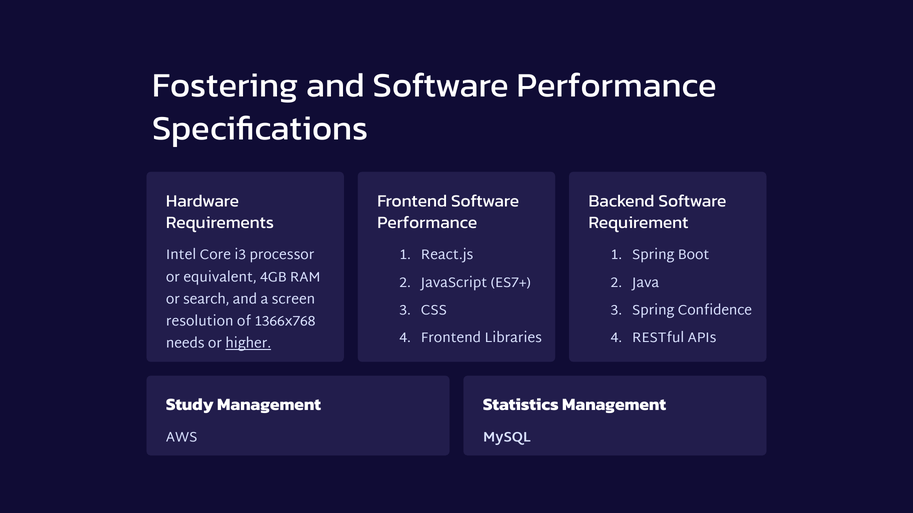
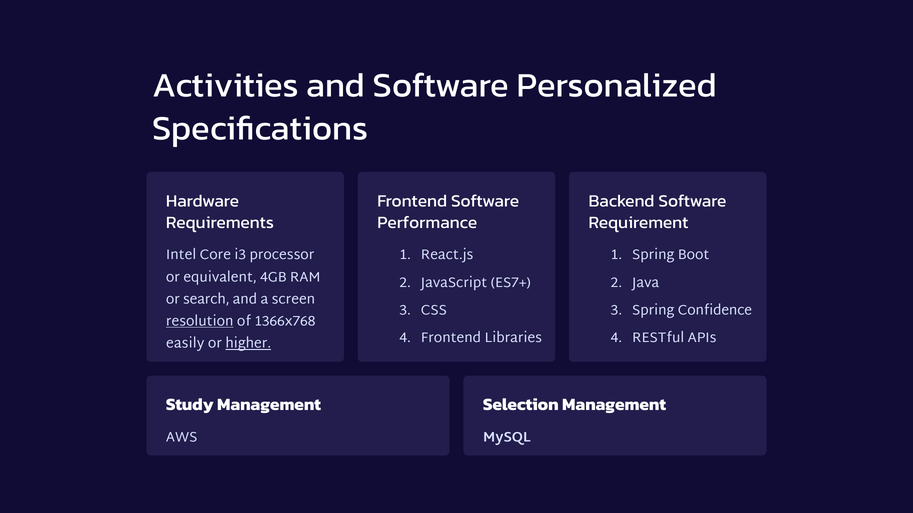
Fostering: Fostering -> Activities
and Software Performance: Performance -> Personalized
resolution underline: none -> present
needs: needs -> easily
Statistics: Statistics -> Selection
